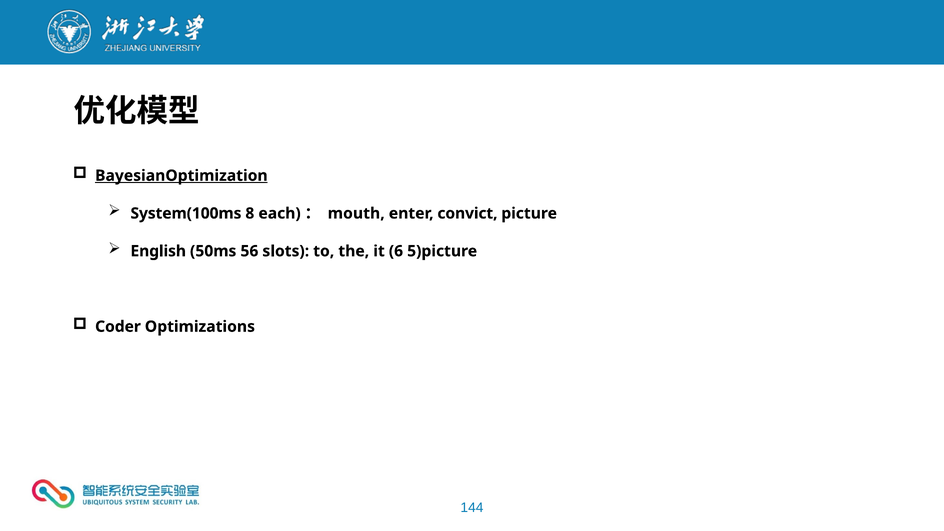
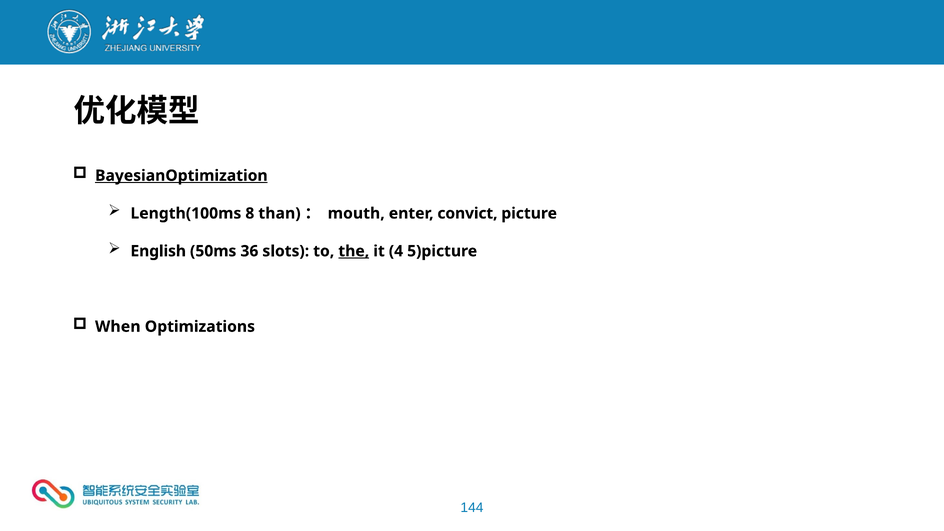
System(100ms: System(100ms -> Length(100ms
each: each -> than
56: 56 -> 36
the underline: none -> present
6: 6 -> 4
Coder: Coder -> When
